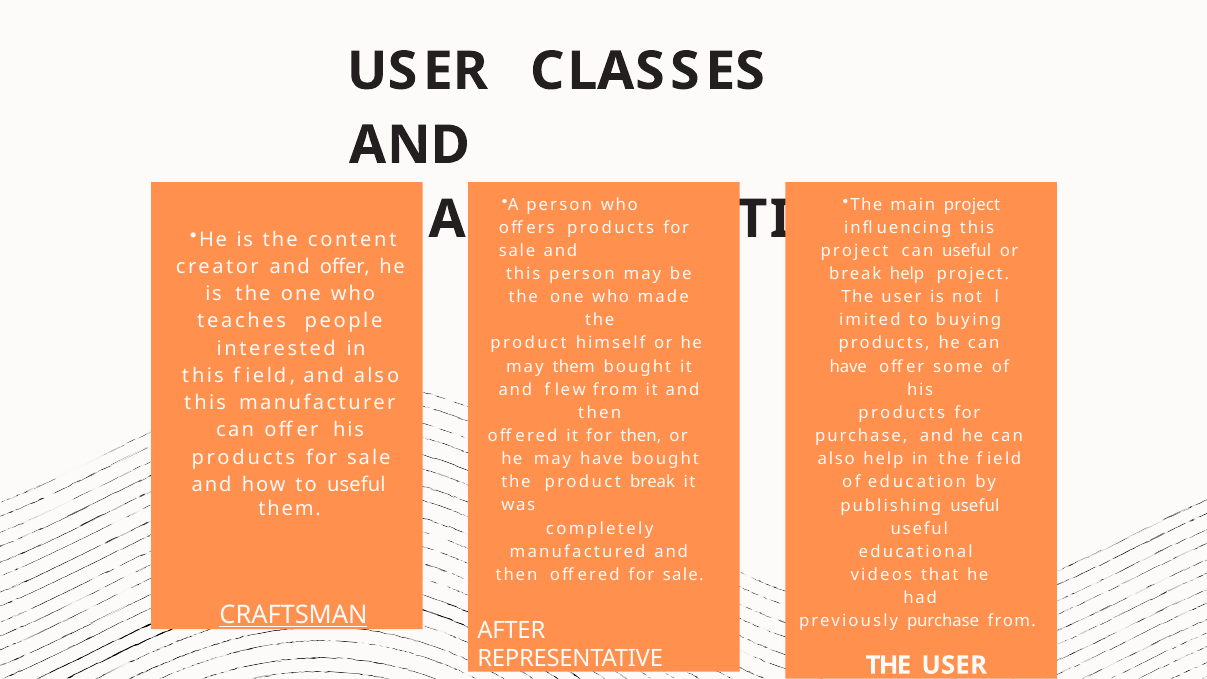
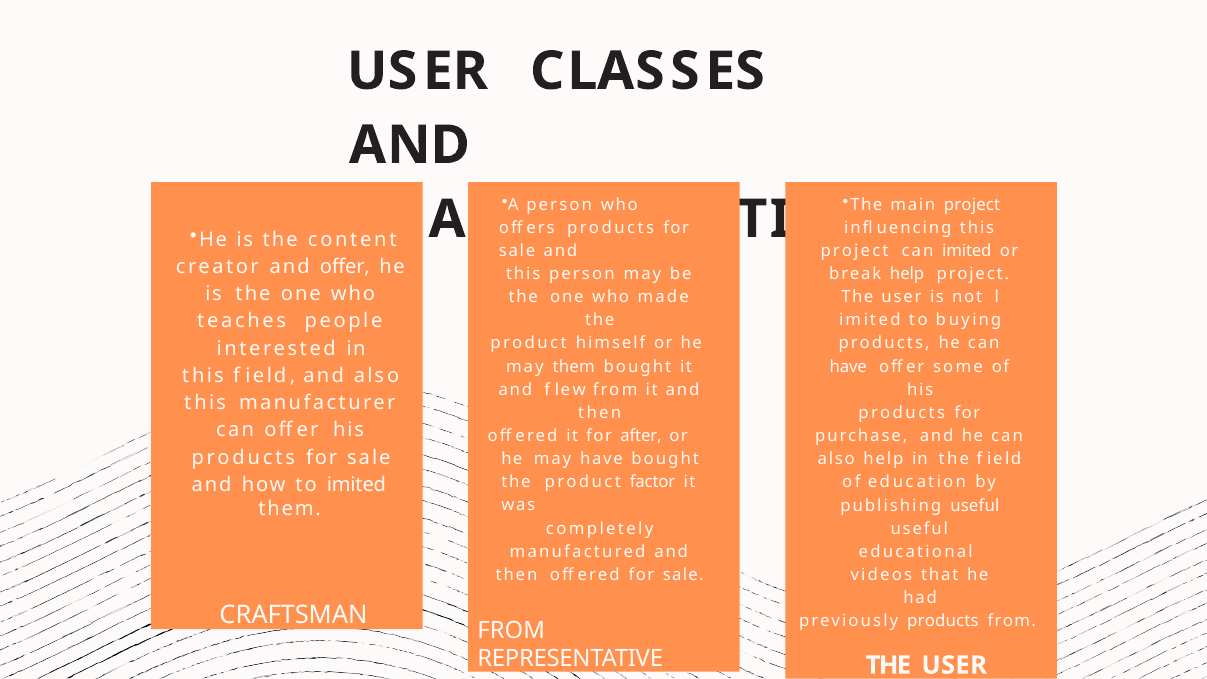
can useful: useful -> imited
for then: then -> after
product break: break -> factor
to useful: useful -> imited
CRAFTSMAN underline: present -> none
previously purchase: purchase -> products
AFTER at (511, 630): AFTER -> FROM
